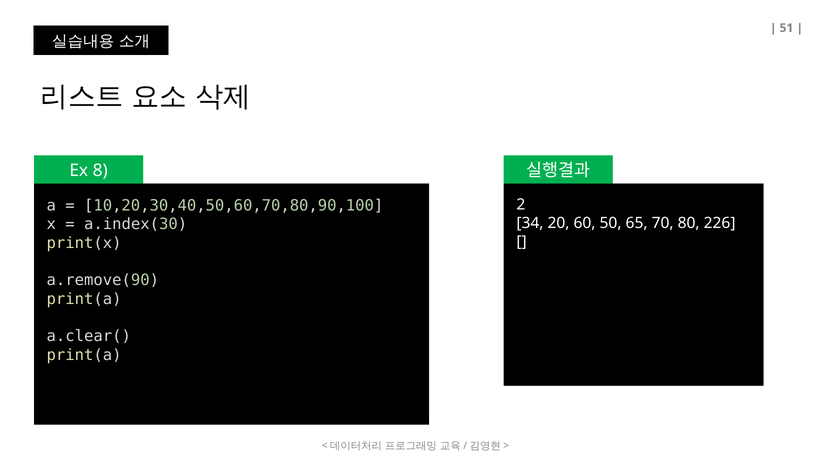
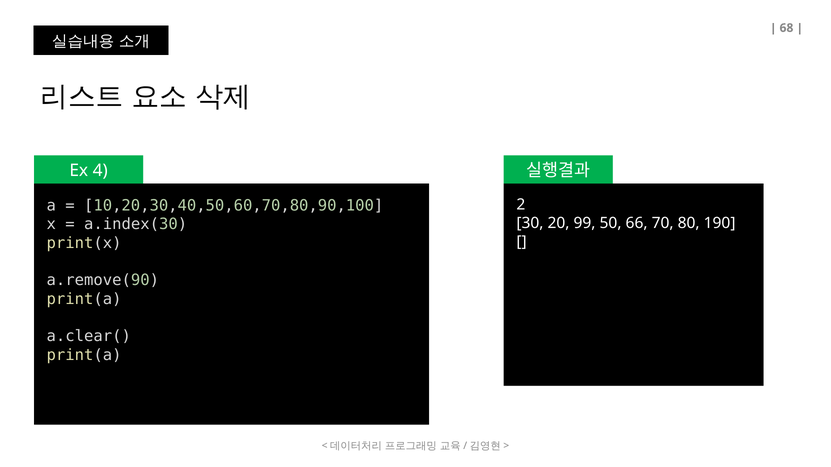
51: 51 -> 68
8: 8 -> 4
34: 34 -> 30
60: 60 -> 99
65: 65 -> 66
226: 226 -> 190
